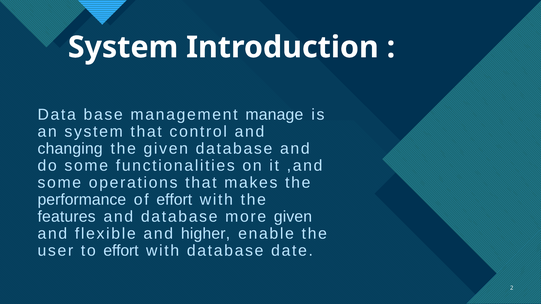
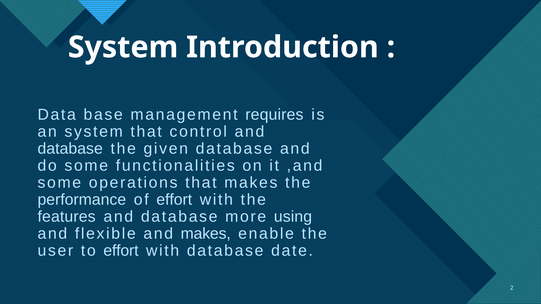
manage: manage -> requires
changing at (70, 149): changing -> database
more given: given -> using
and higher: higher -> makes
